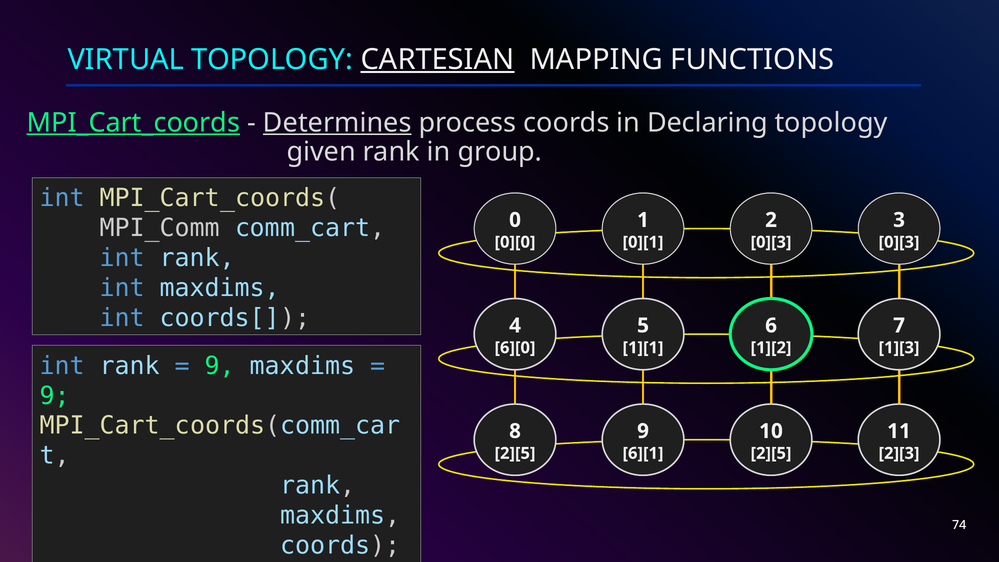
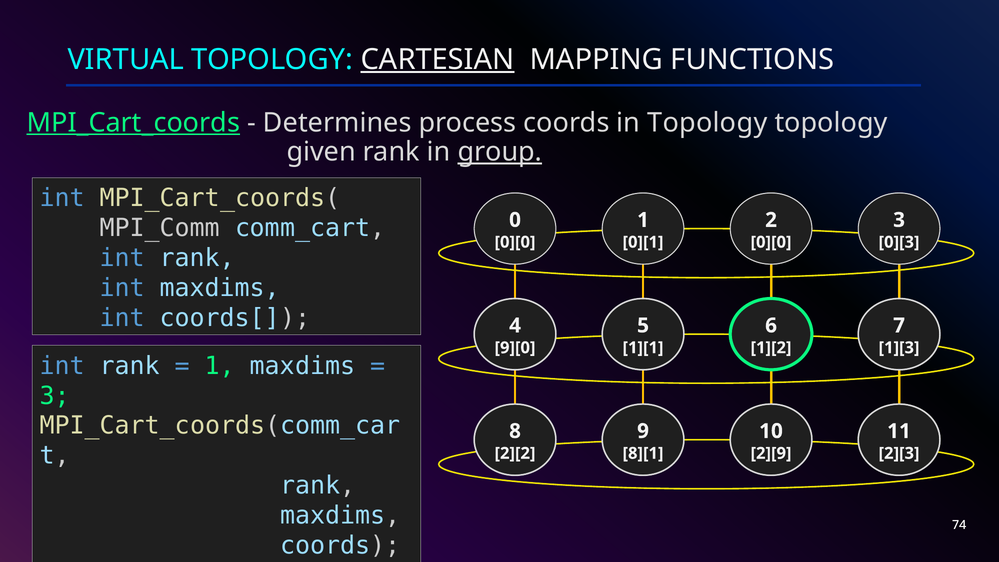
Determines underline: present -> none
in Declaring: Declaring -> Topology
group underline: none -> present
0][3 at (771, 242): 0][3 -> 0][0
6][0: 6][0 -> 9][0
9 at (220, 366): 9 -> 1
9 at (55, 396): 9 -> 3
2][5 at (515, 453): 2][5 -> 2][2
6][1: 6][1 -> 8][1
2][5 at (771, 453): 2][5 -> 2][9
